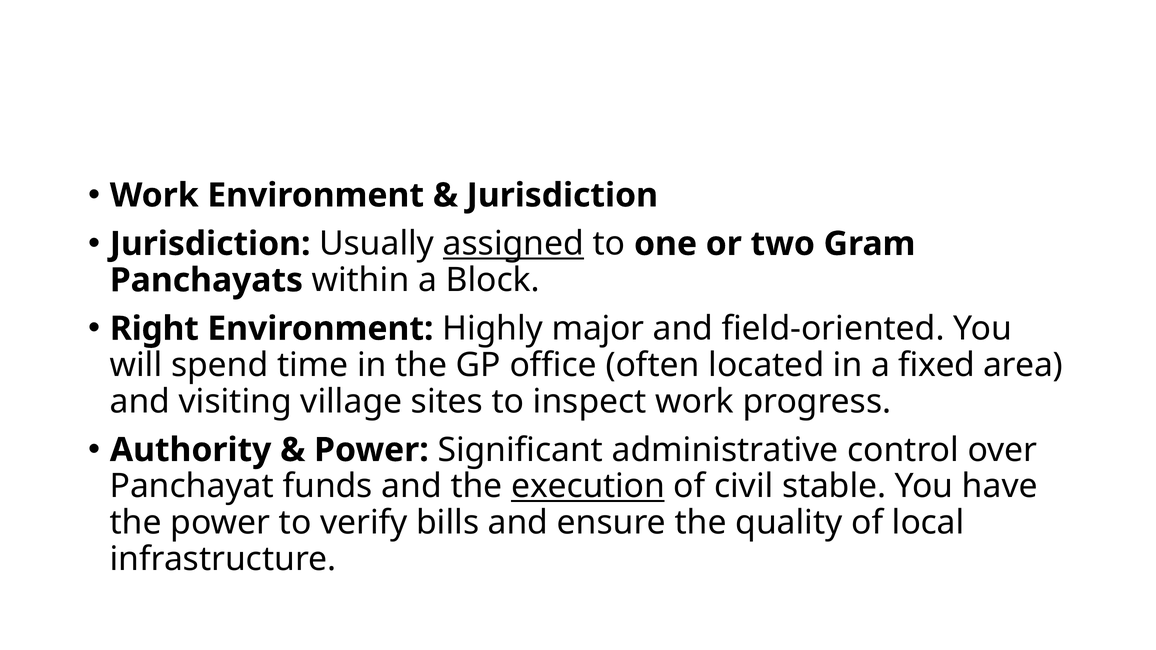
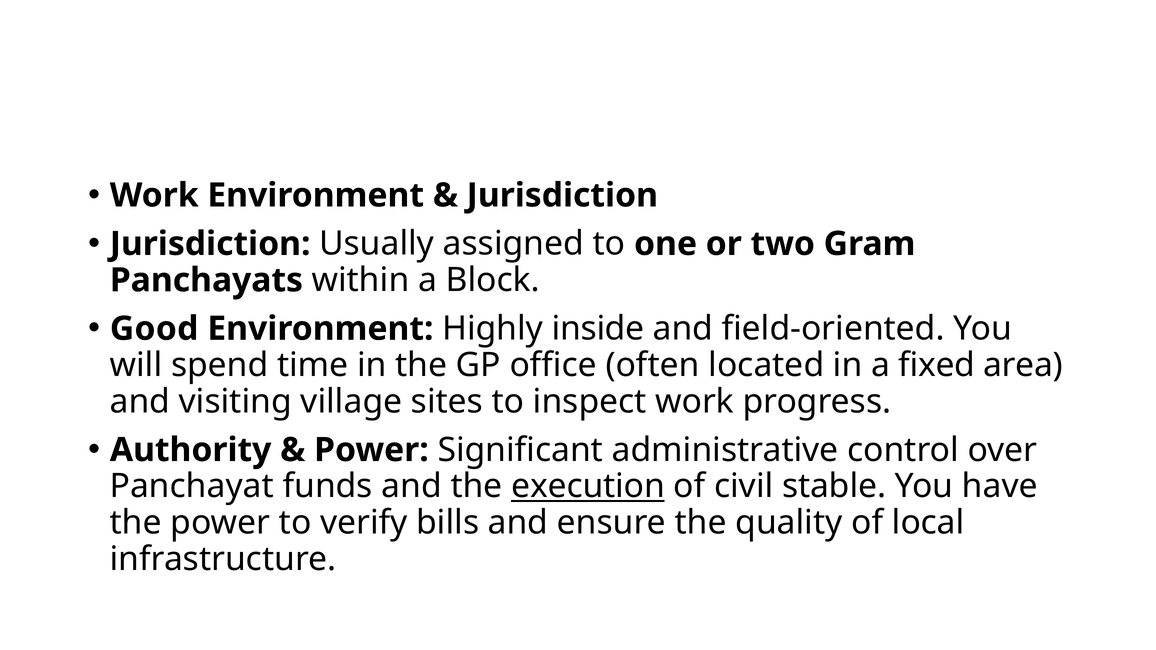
assigned underline: present -> none
Right: Right -> Good
major: major -> inside
